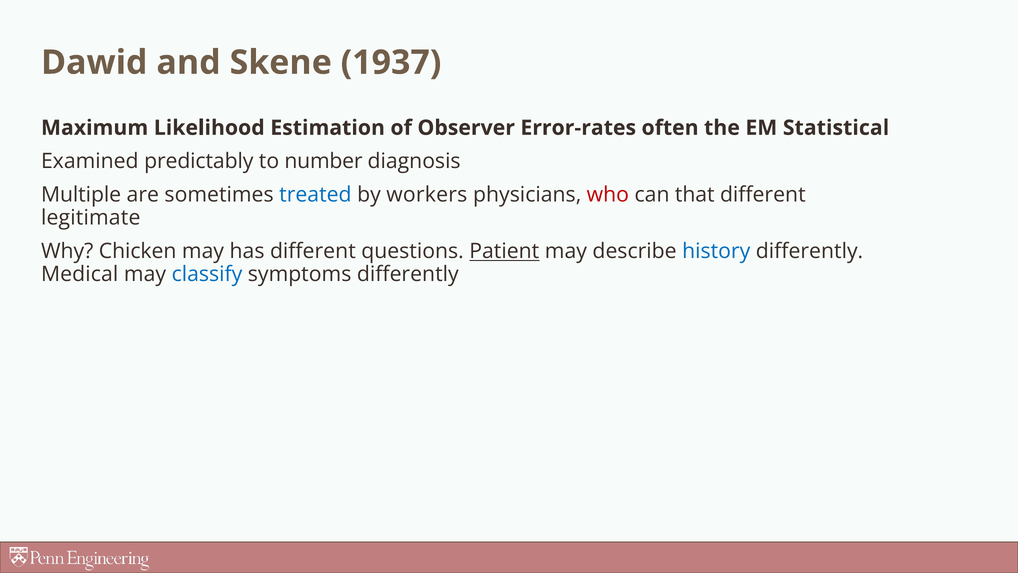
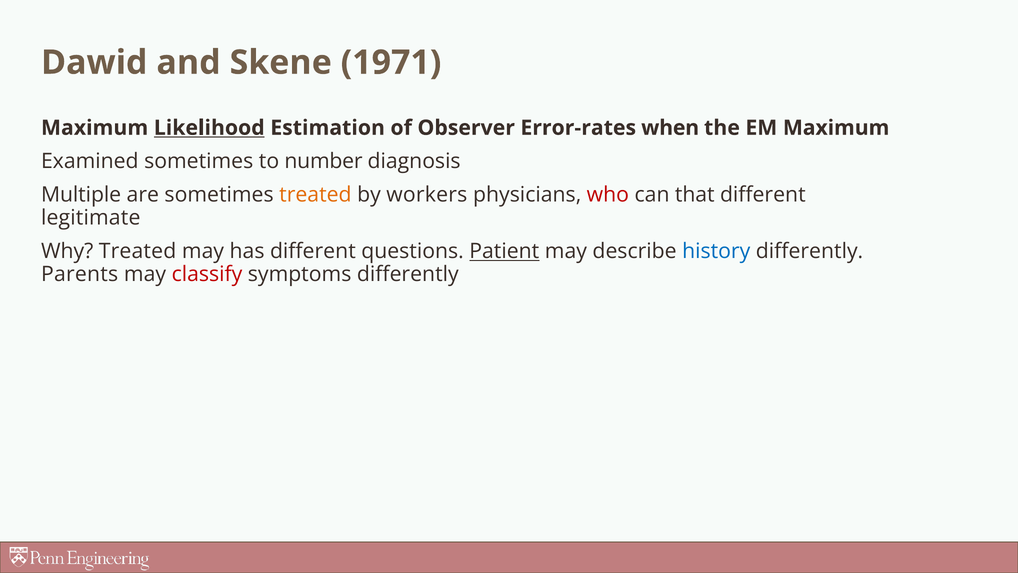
1937: 1937 -> 1971
Likelihood underline: none -> present
often: often -> when
EM Statistical: Statistical -> Maximum
Examined predictably: predictably -> sometimes
treated at (315, 195) colour: blue -> orange
Why Chicken: Chicken -> Treated
Medical: Medical -> Parents
classify colour: blue -> red
